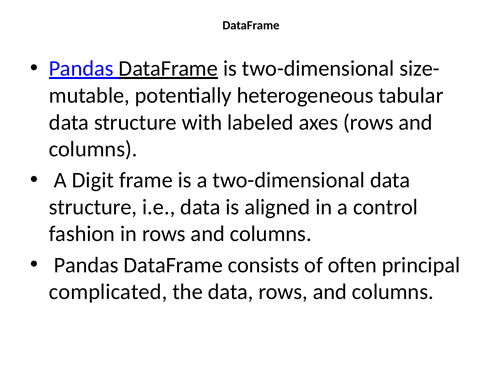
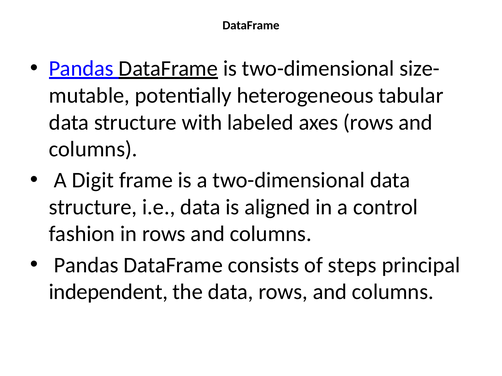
often: often -> steps
complicated: complicated -> independent
